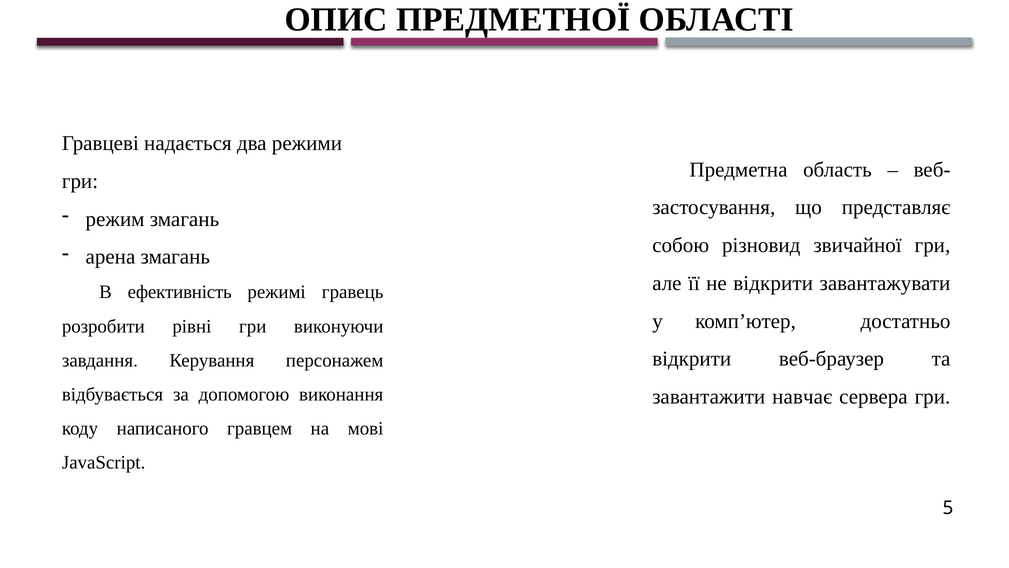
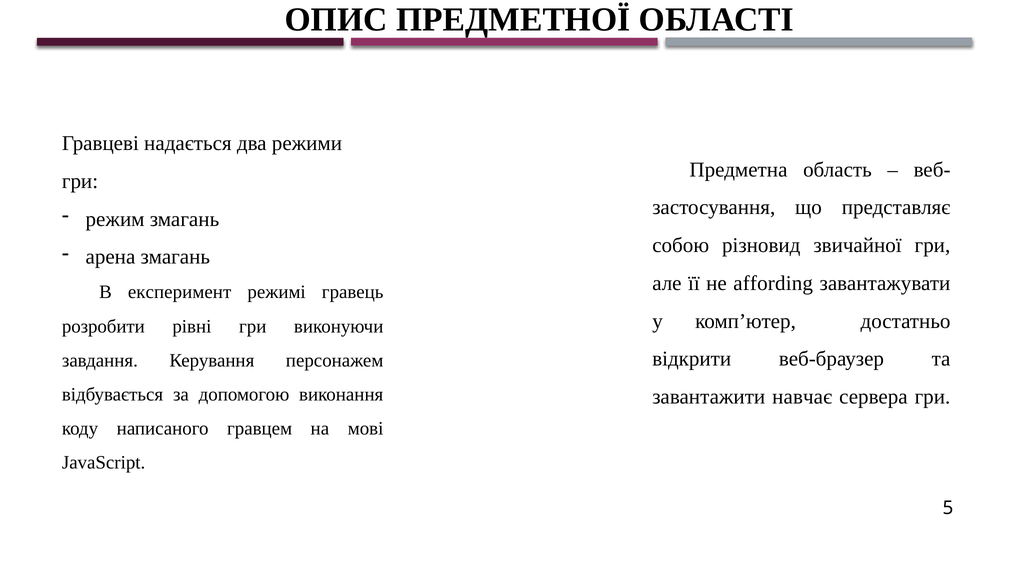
не відкрити: відкрити -> affording
ефективність: ефективність -> експеримент
